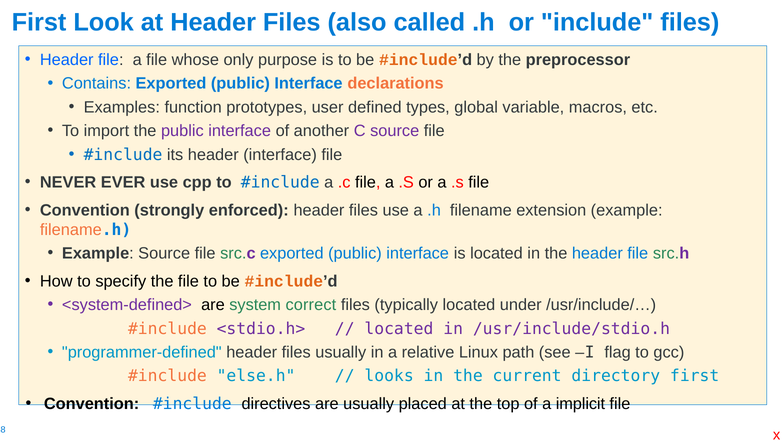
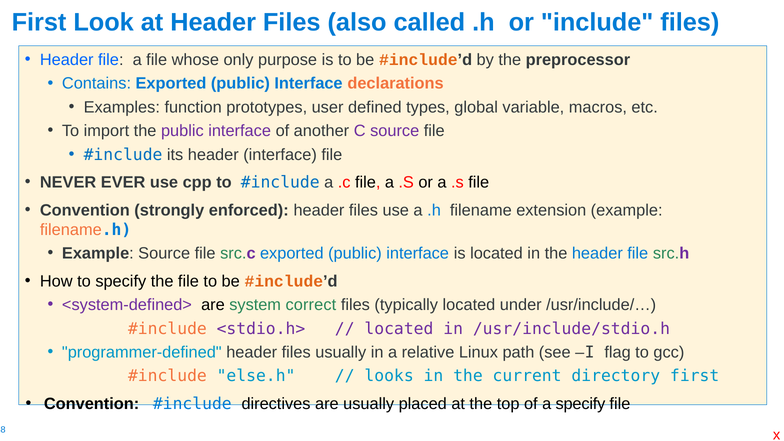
a implicit: implicit -> specify
